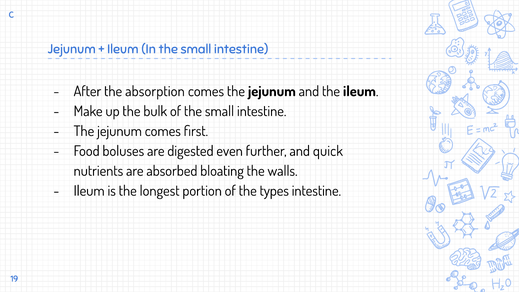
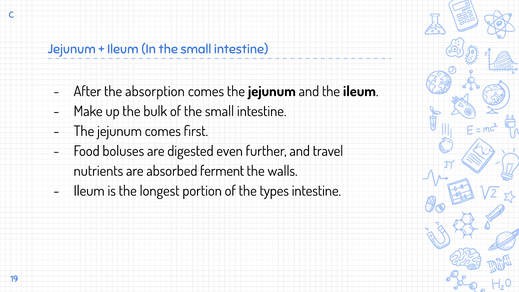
quick: quick -> travel
bloating: bloating -> ferment
